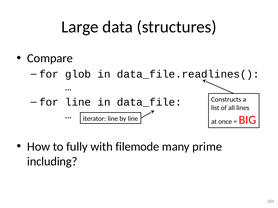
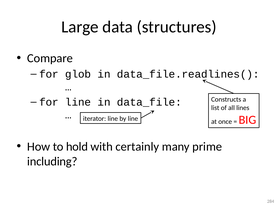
fully: fully -> hold
filemode: filemode -> certainly
